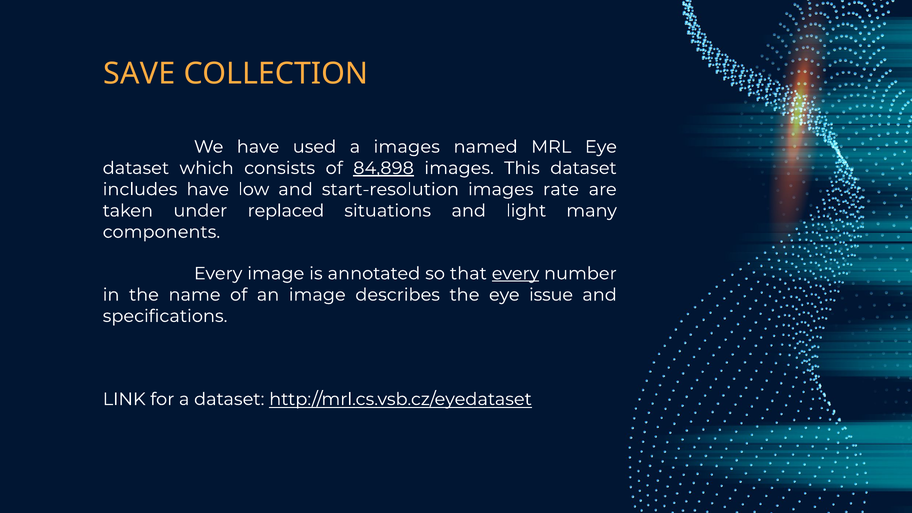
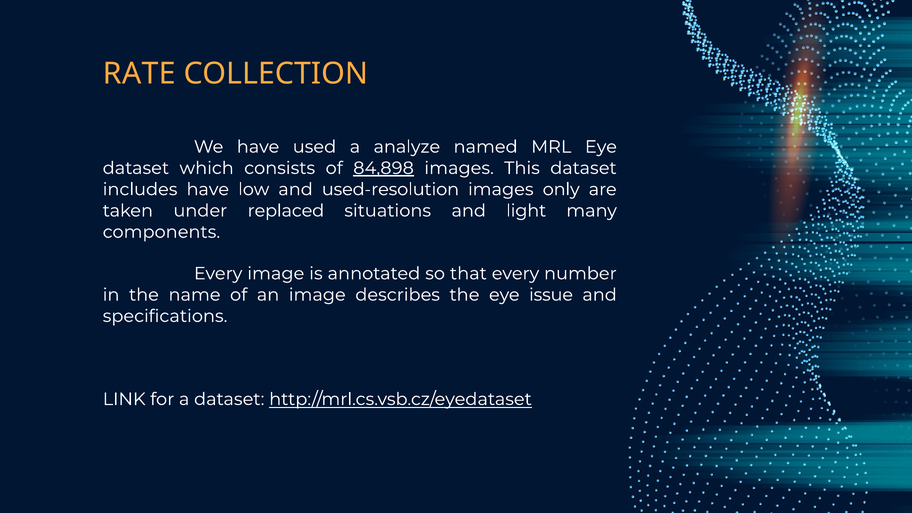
SAVE: SAVE -> RATE
a images: images -> analyze
start-resolution: start-resolution -> used-resolution
rate: rate -> only
every at (515, 274) underline: present -> none
